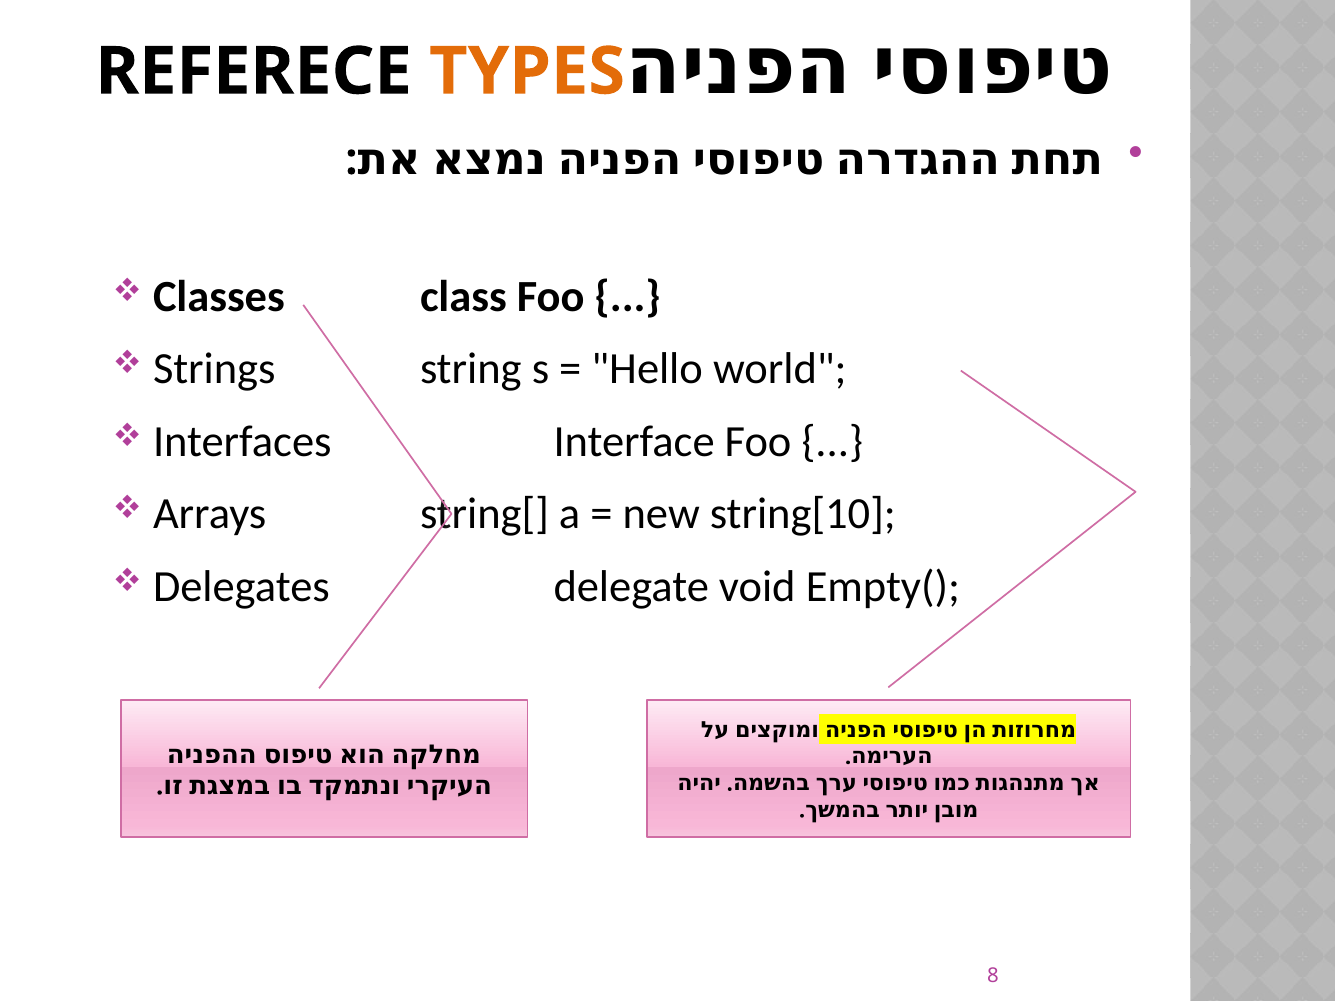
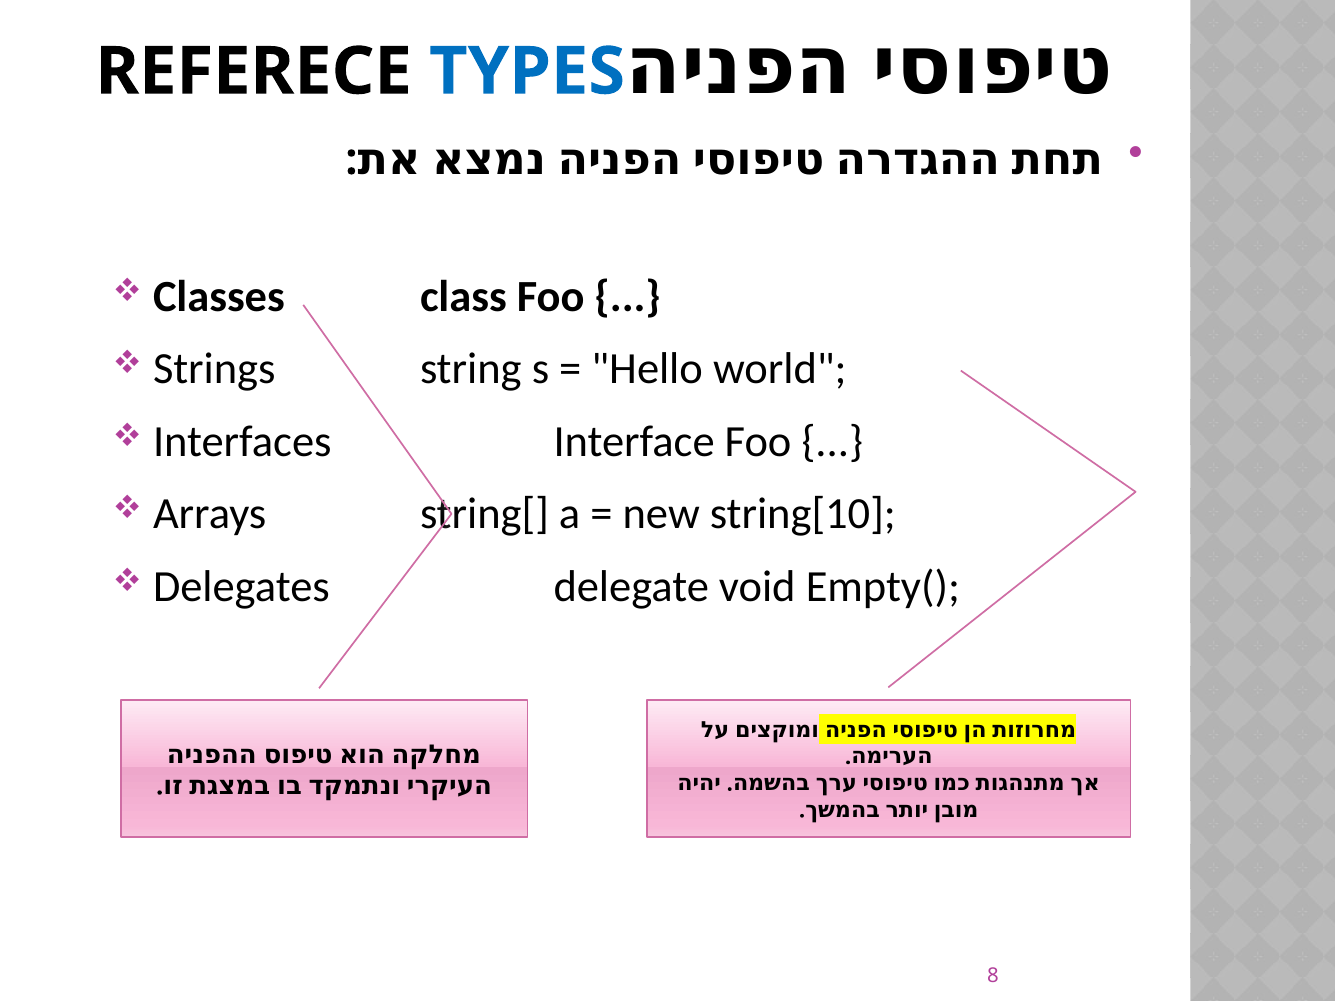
TYPES colour: orange -> blue
